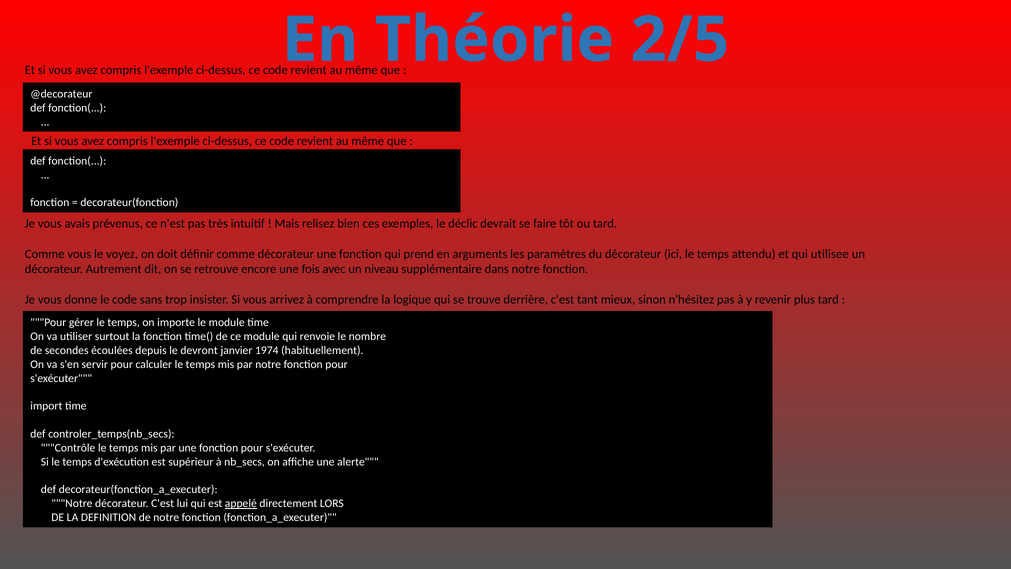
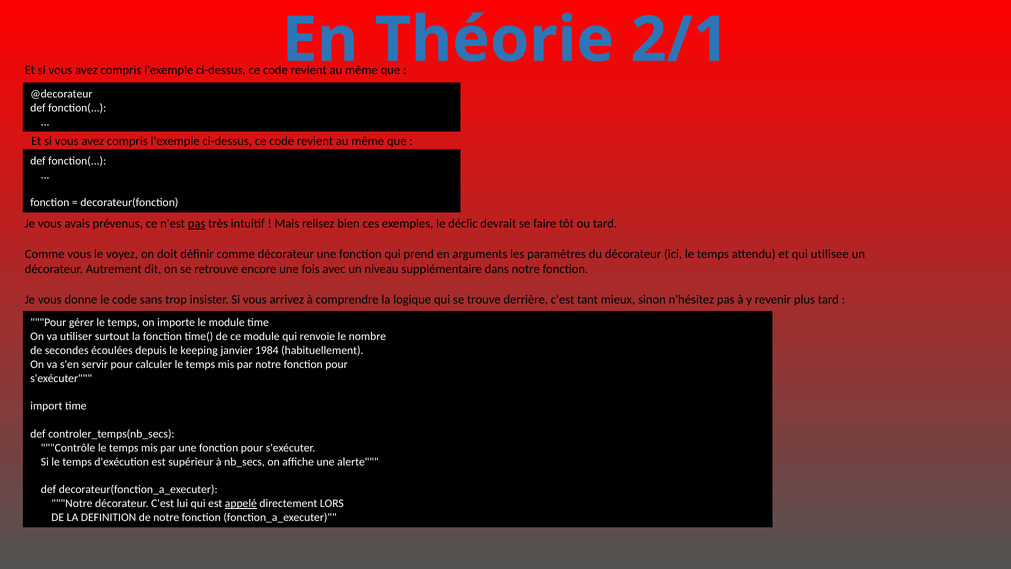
2/5: 2/5 -> 2/1
pas at (197, 224) underline: none -> present
devront: devront -> keeping
1974: 1974 -> 1984
